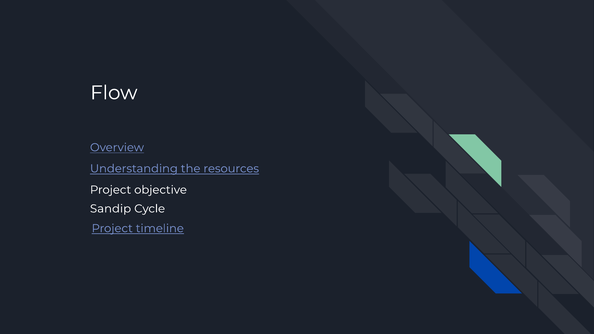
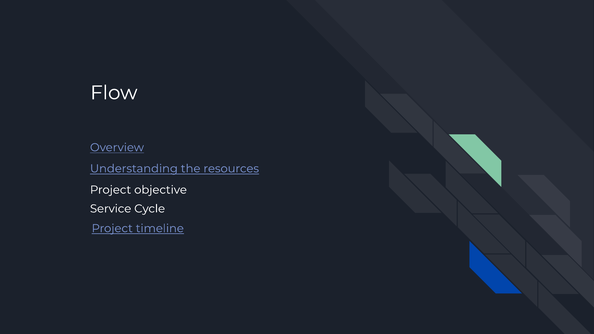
Sandip: Sandip -> Service
